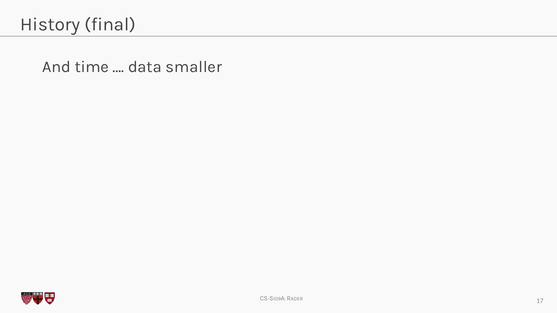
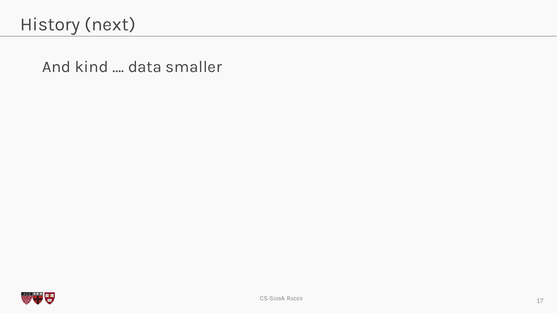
final: final -> next
time: time -> kind
